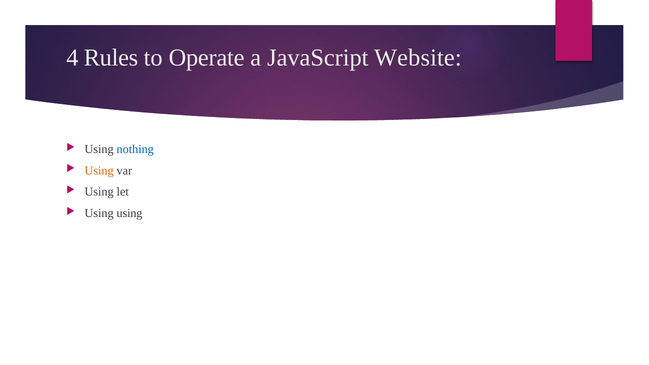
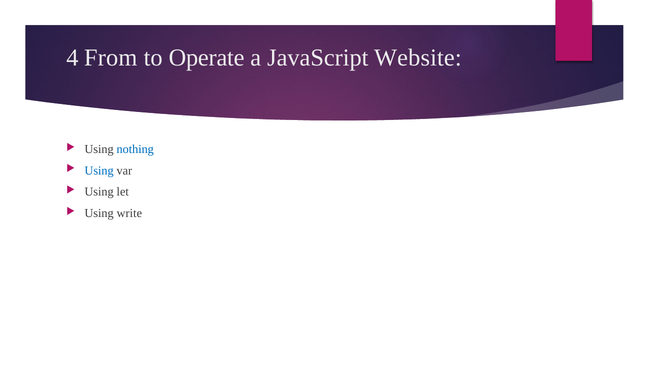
Rules: Rules -> From
Using at (99, 171) colour: orange -> blue
Using using: using -> write
